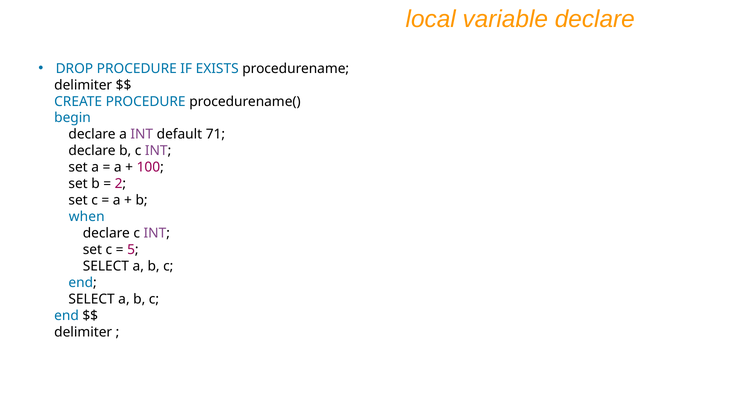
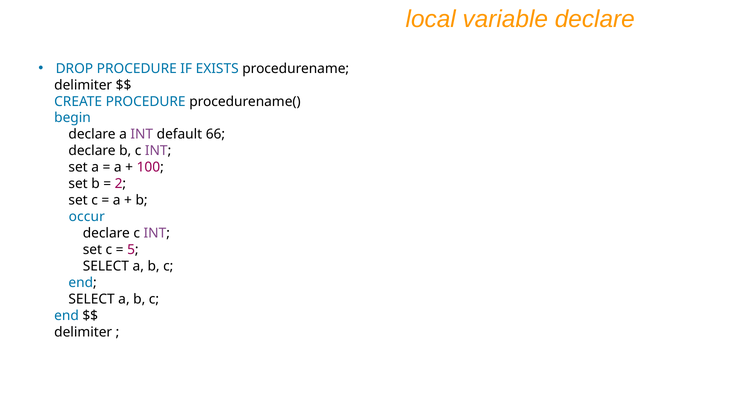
71: 71 -> 66
when: when -> occur
